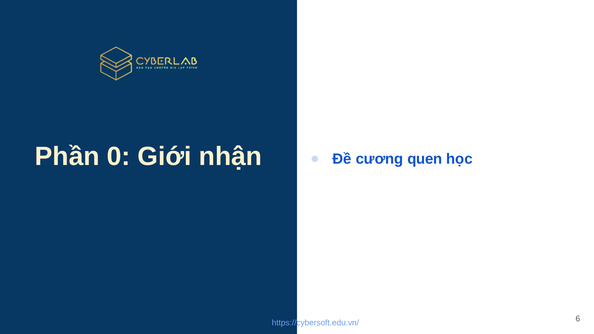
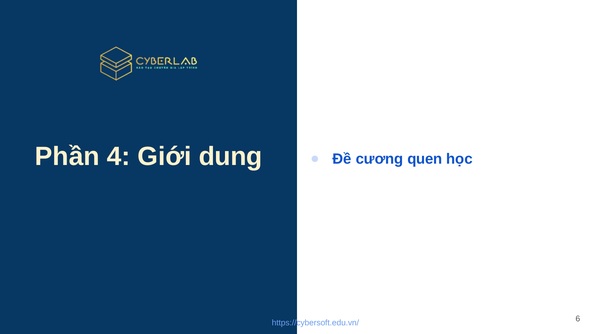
0: 0 -> 4
nhận: nhận -> dung
